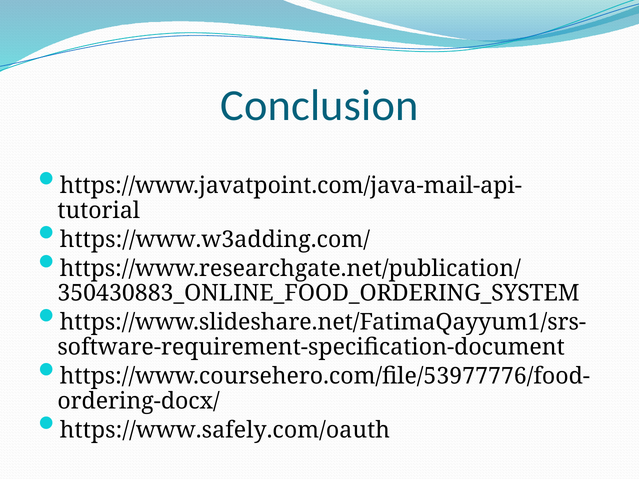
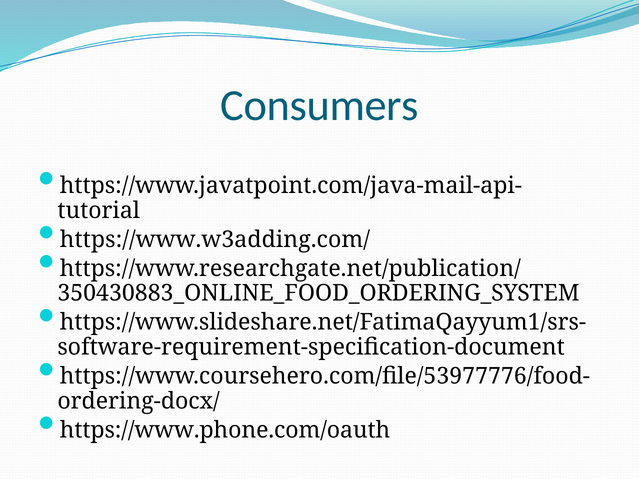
Conclusion: Conclusion -> Consumers
https://www.safely.com/oauth: https://www.safely.com/oauth -> https://www.phone.com/oauth
